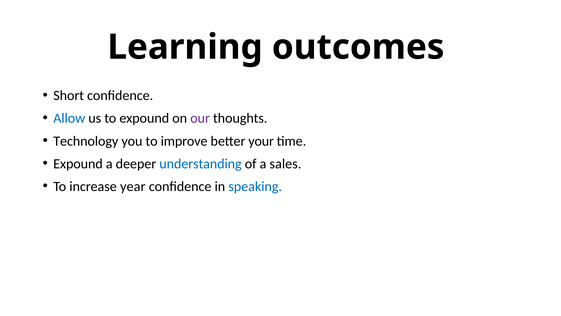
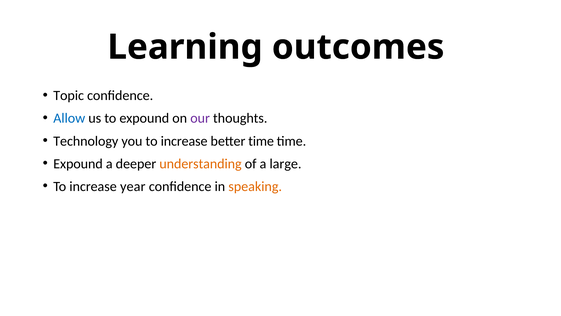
Short: Short -> Topic
you to improve: improve -> increase
better your: your -> time
understanding colour: blue -> orange
sales: sales -> large
speaking colour: blue -> orange
